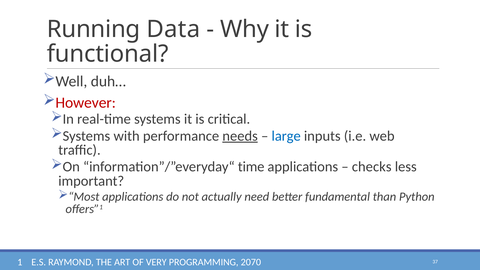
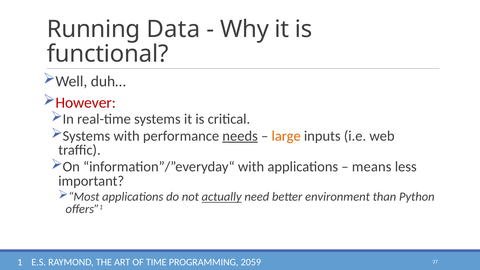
large colour: blue -> orange
information”/”everyday“ time: time -> with
checks: checks -> means
actually underline: none -> present
fundamental: fundamental -> environment
VERY: VERY -> TIME
2070: 2070 -> 2059
